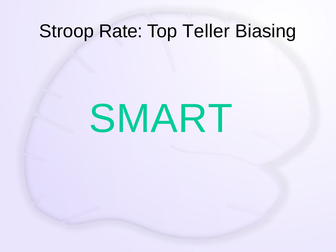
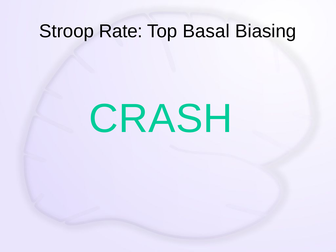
Teller: Teller -> Basal
SMART: SMART -> CRASH
